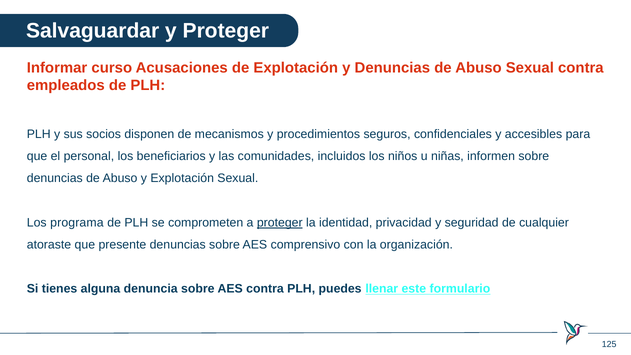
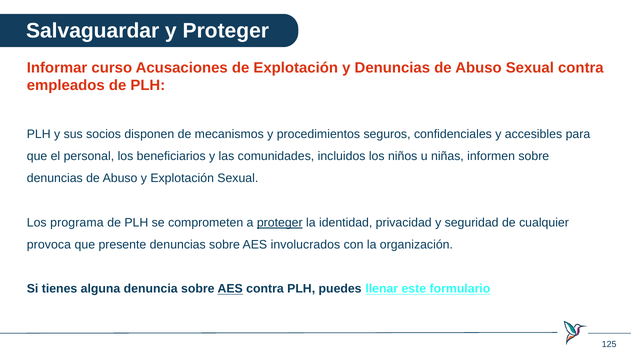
atoraste: atoraste -> provoca
comprensivo: comprensivo -> involucrados
AES at (230, 289) underline: none -> present
